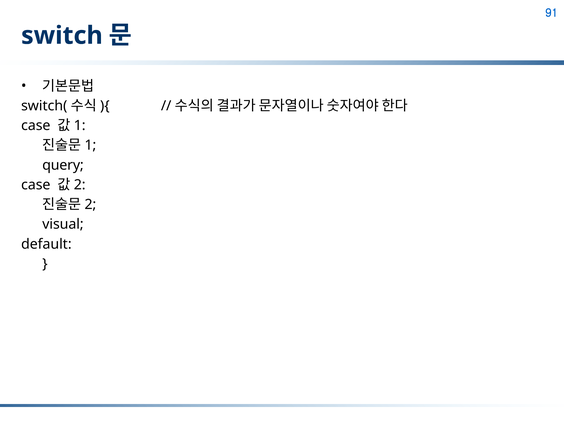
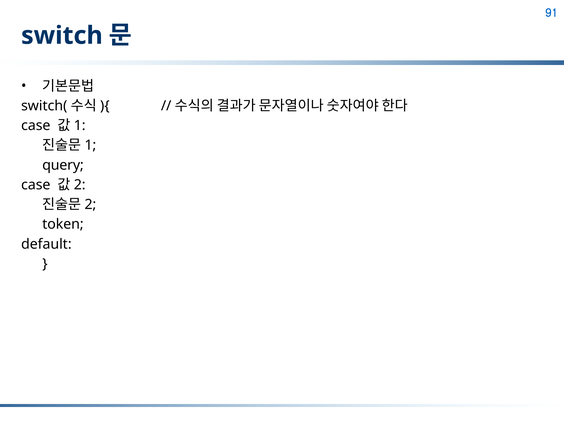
visual: visual -> token
